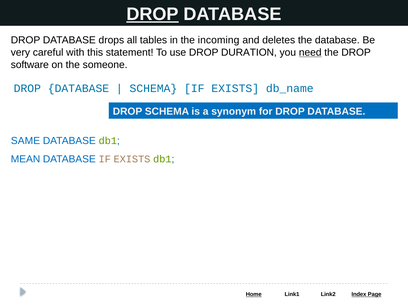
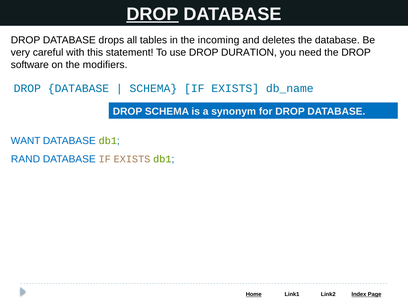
need underline: present -> none
someone: someone -> modifiers
SAME: SAME -> WANT
MEAN: MEAN -> RAND
